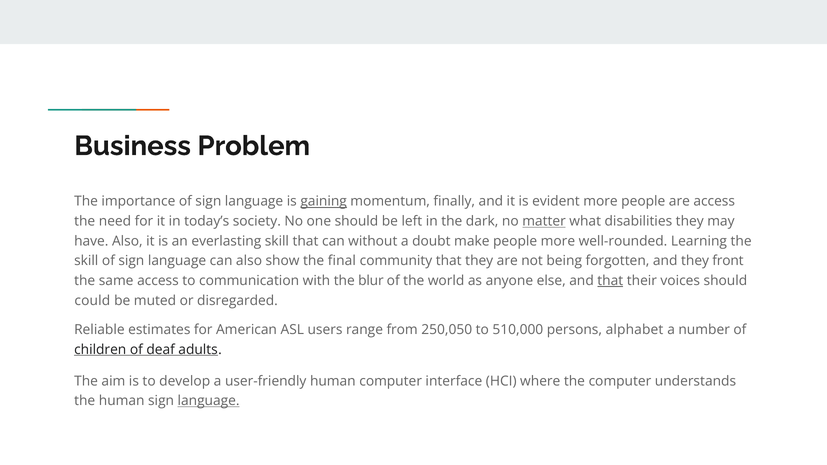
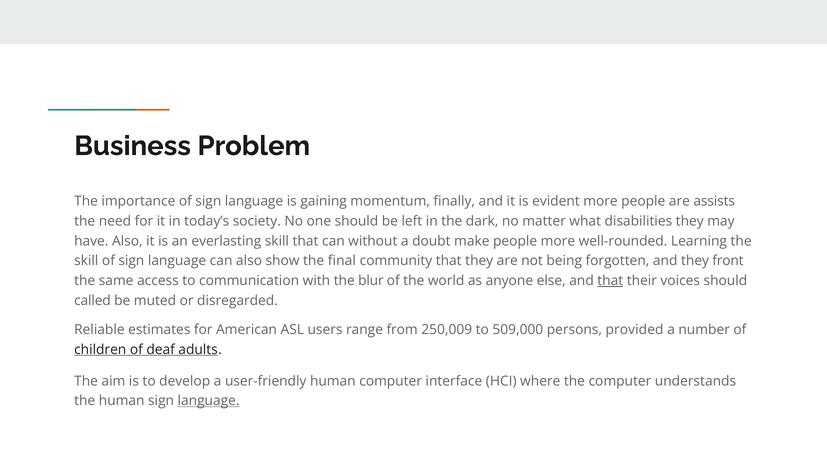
gaining underline: present -> none
are access: access -> assists
matter underline: present -> none
could: could -> called
250,050: 250,050 -> 250,009
510,000: 510,000 -> 509,000
alphabet: alphabet -> provided
